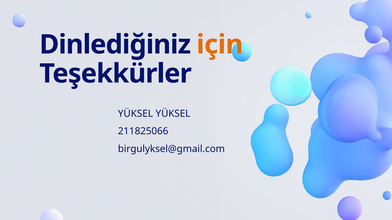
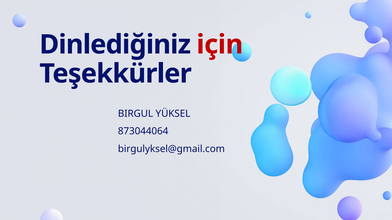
için colour: orange -> red
YÜKSEL at (135, 114): YÜKSEL -> BIRGUL
211825066: 211825066 -> 873044064
